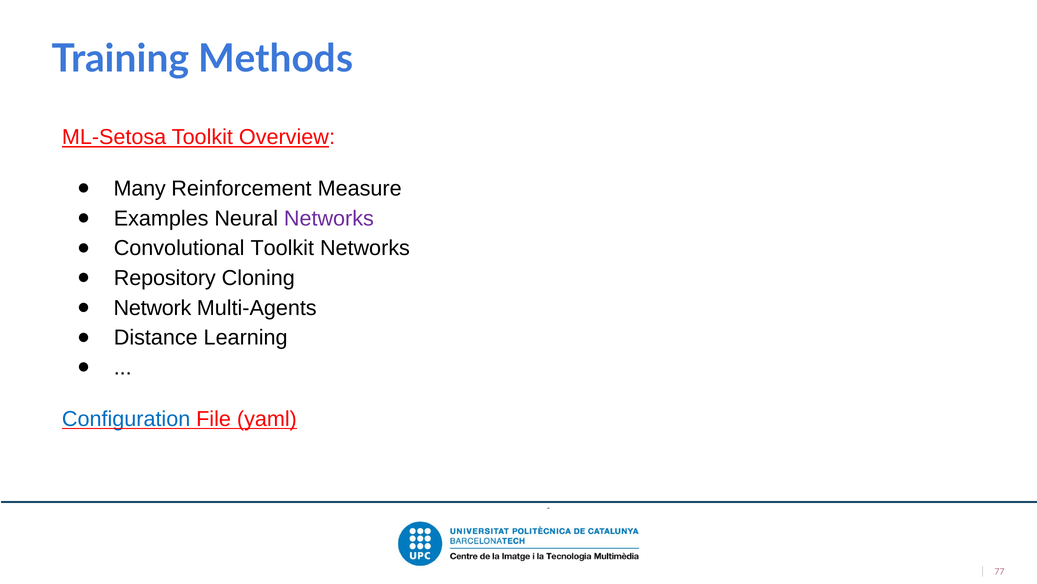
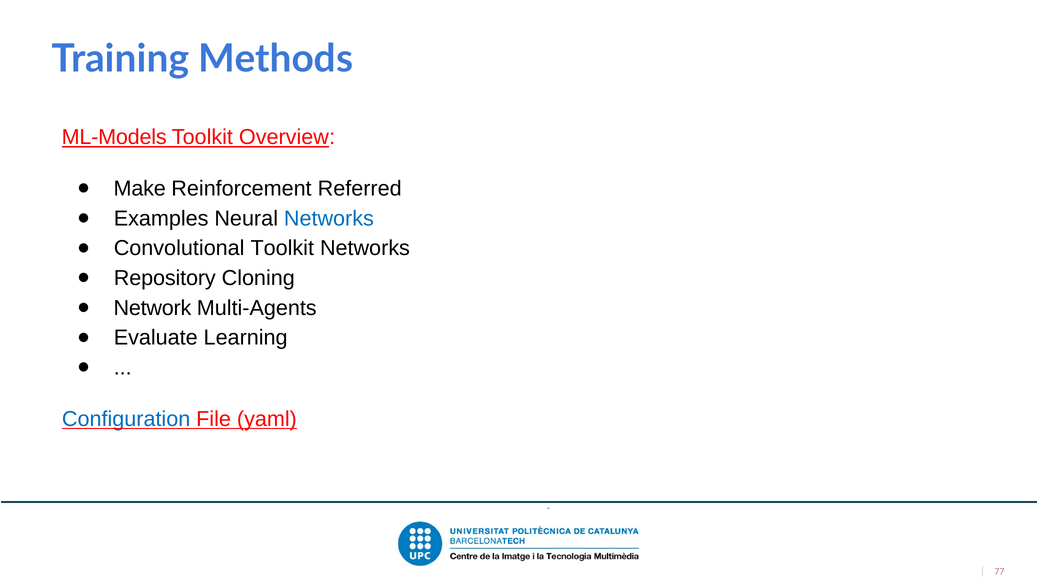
ML-Setosa: ML-Setosa -> ML-Models
Many: Many -> Make
Measure: Measure -> Referred
Networks at (329, 218) colour: purple -> blue
Distance: Distance -> Evaluate
